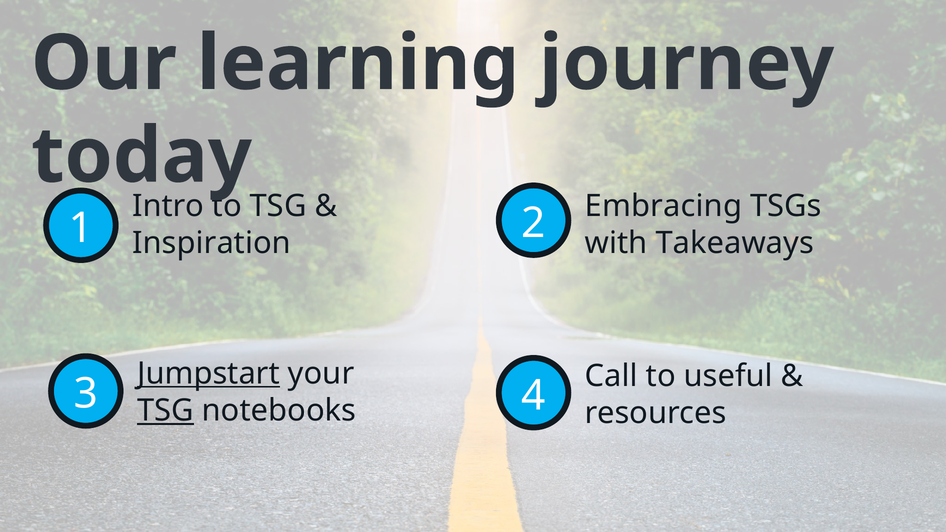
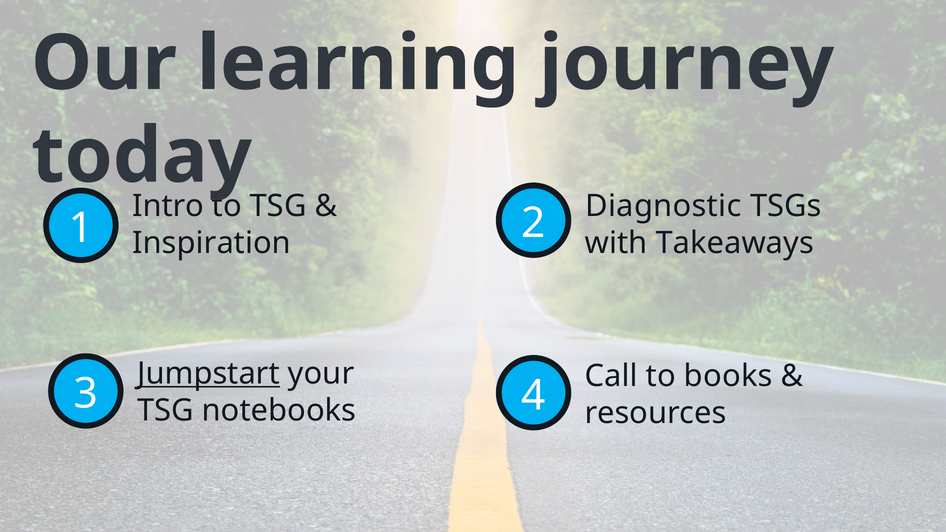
Embracing: Embracing -> Diagnostic
useful: useful -> books
TSG at (166, 411) underline: present -> none
